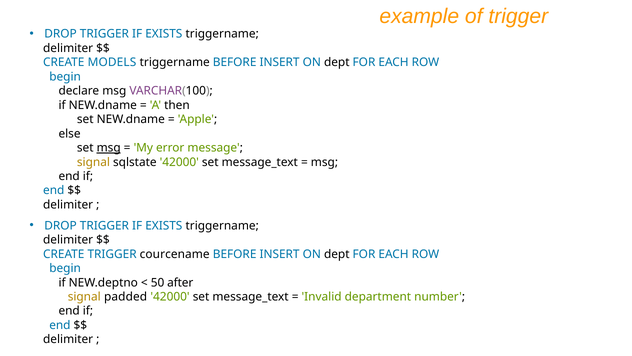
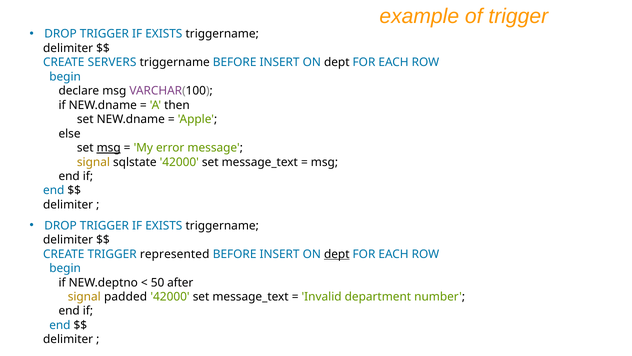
MODELS: MODELS -> SERVERS
courcename: courcename -> represented
dept at (337, 254) underline: none -> present
